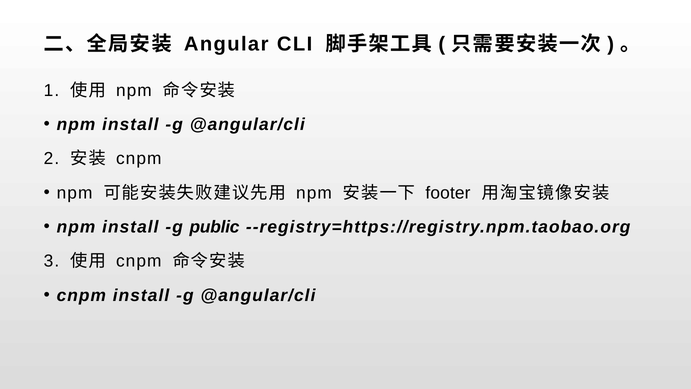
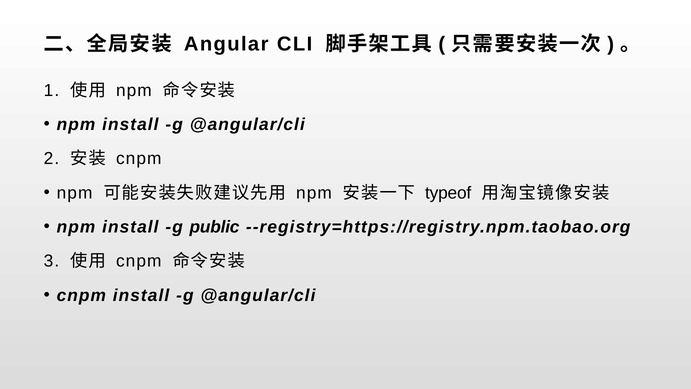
footer: footer -> typeof
